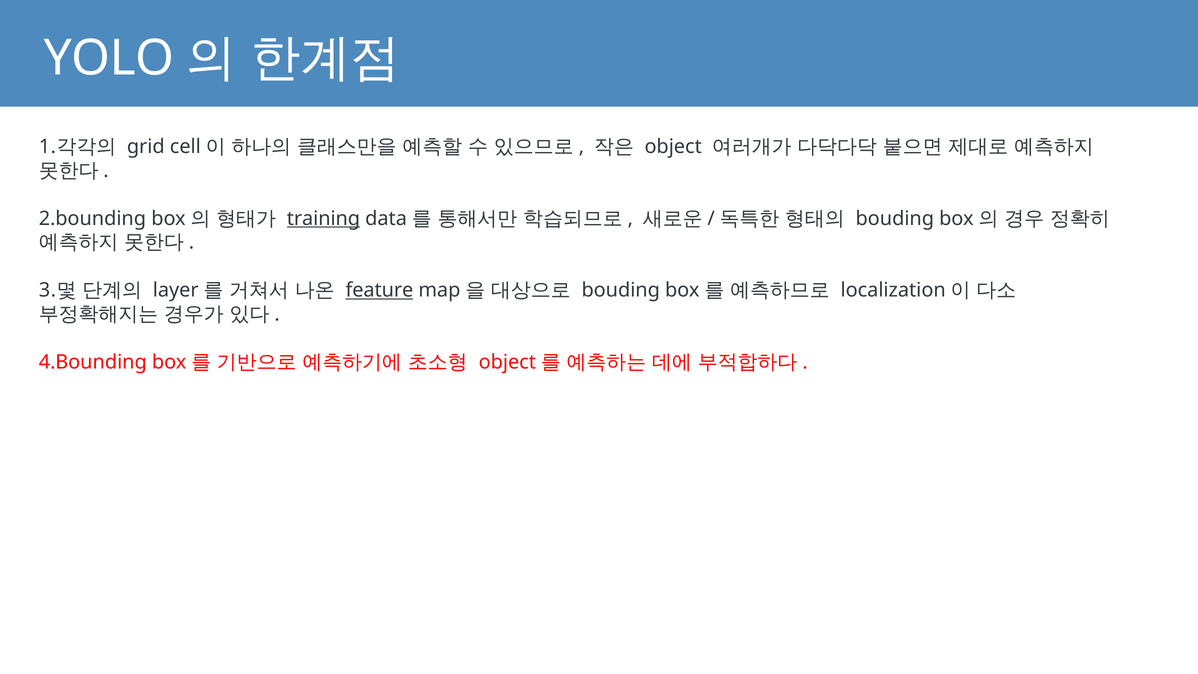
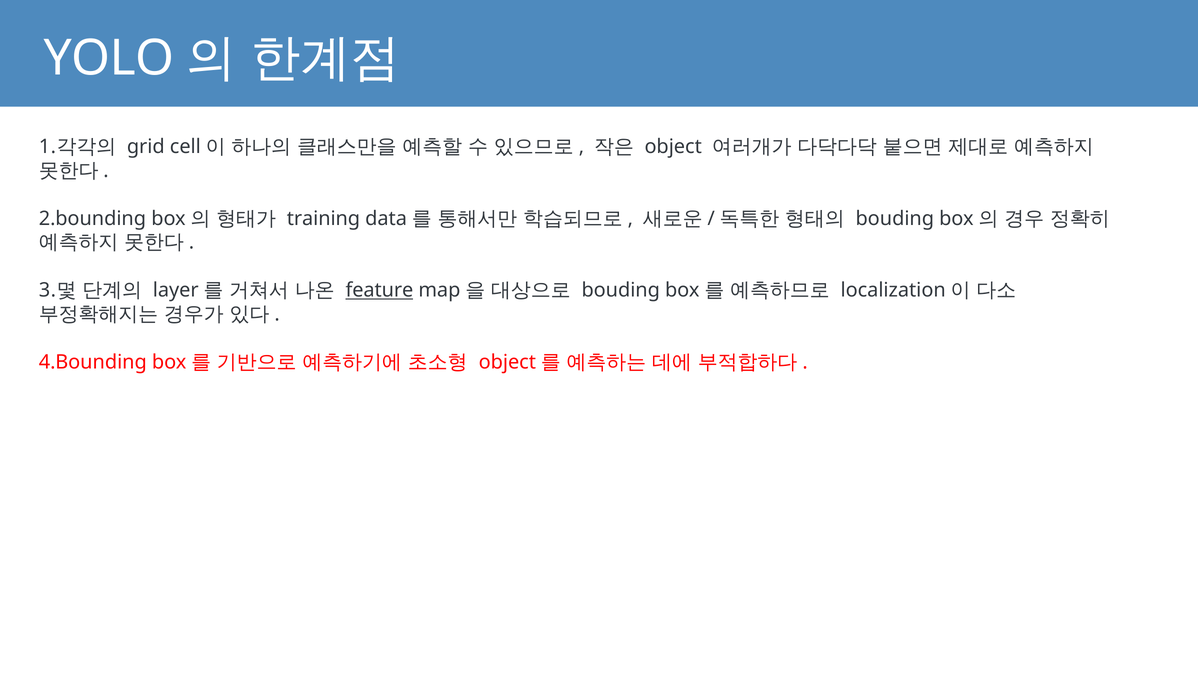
training underline: present -> none
